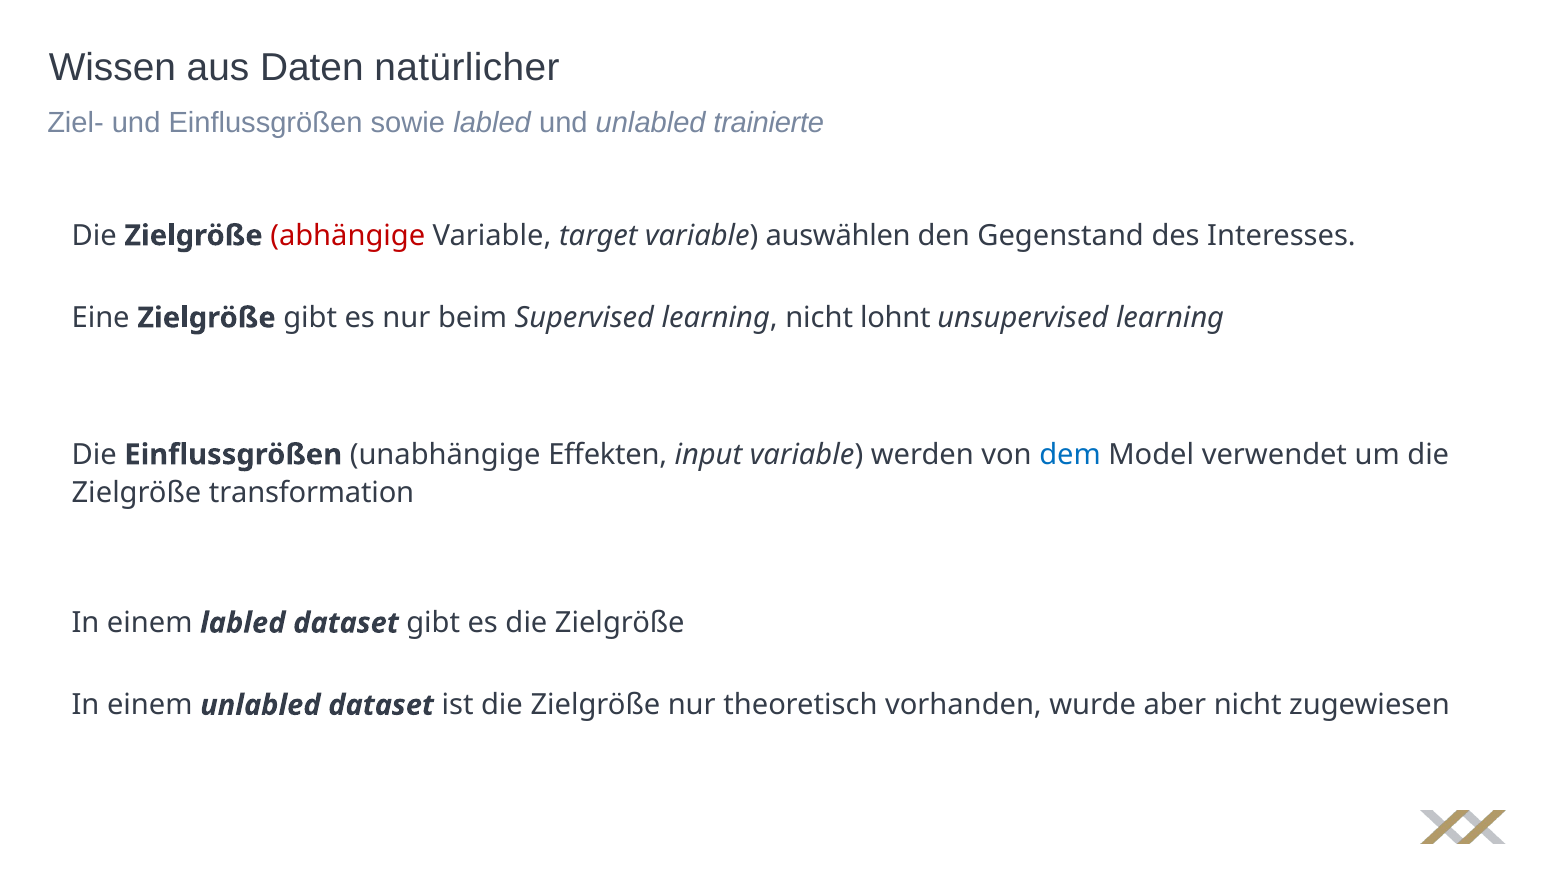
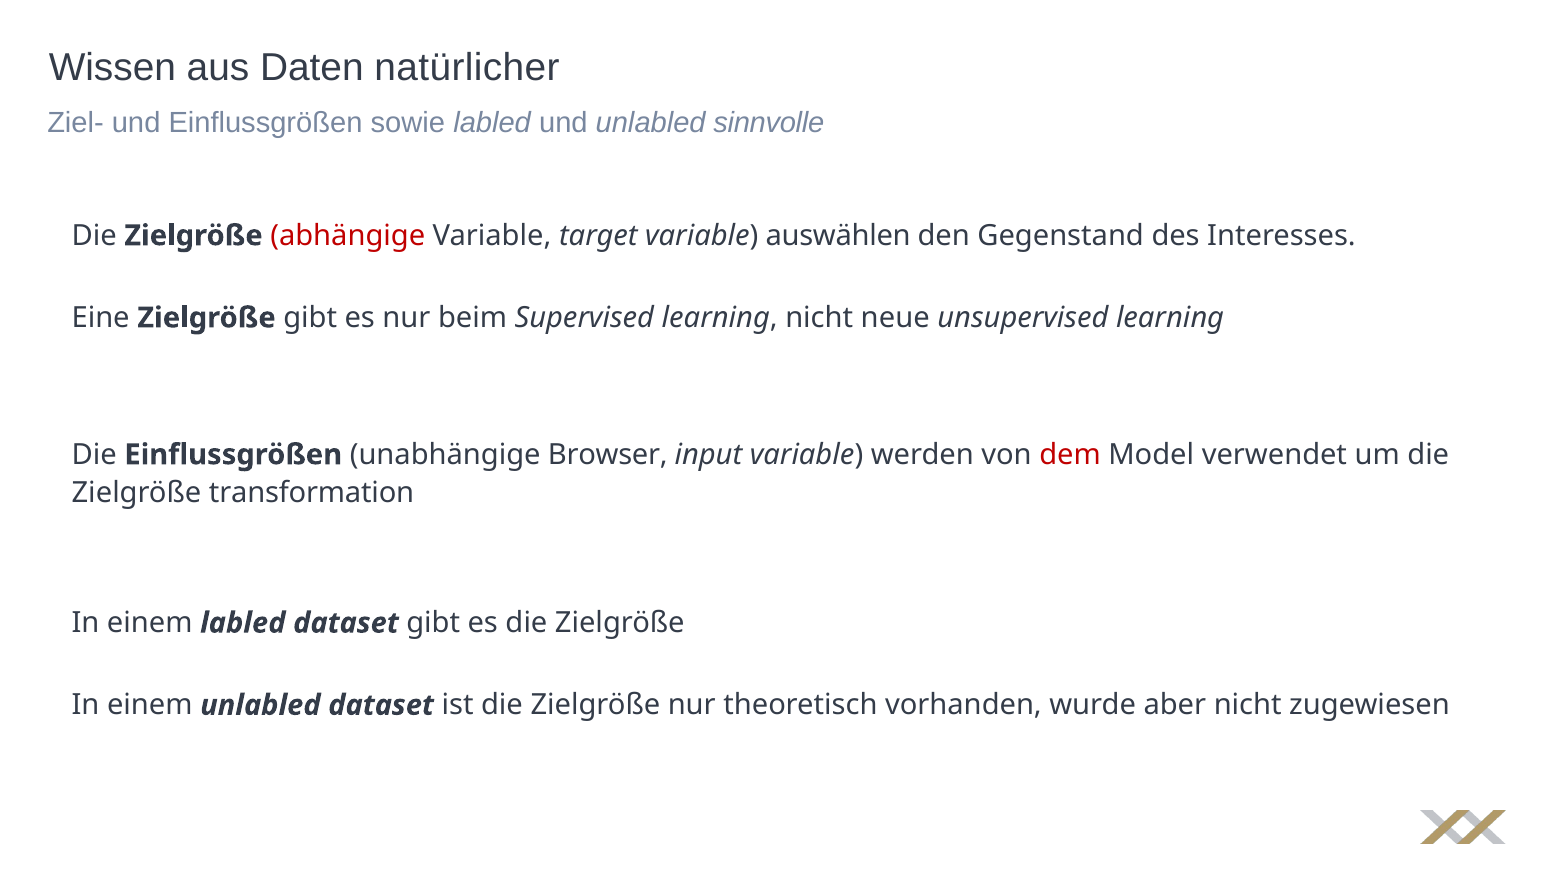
trainierte: trainierte -> sinnvolle
lohnt: lohnt -> neue
Effekten: Effekten -> Browser
dem colour: blue -> red
